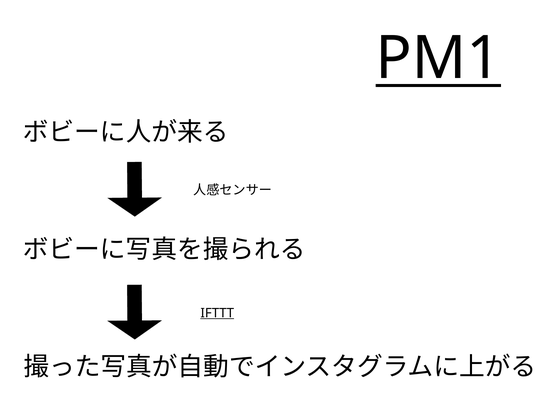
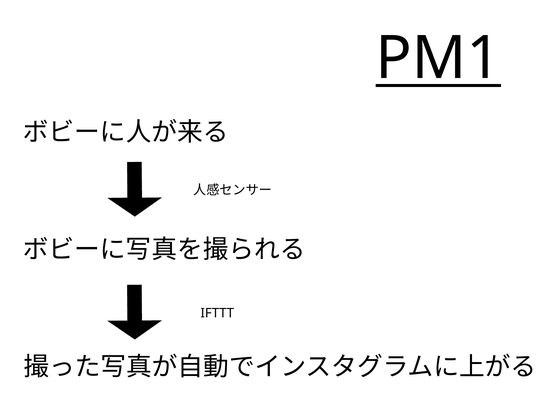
IFTTT underline: present -> none
